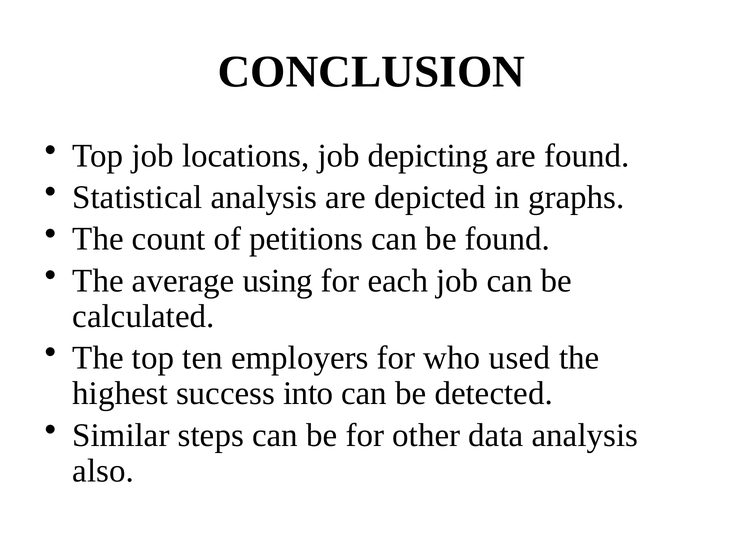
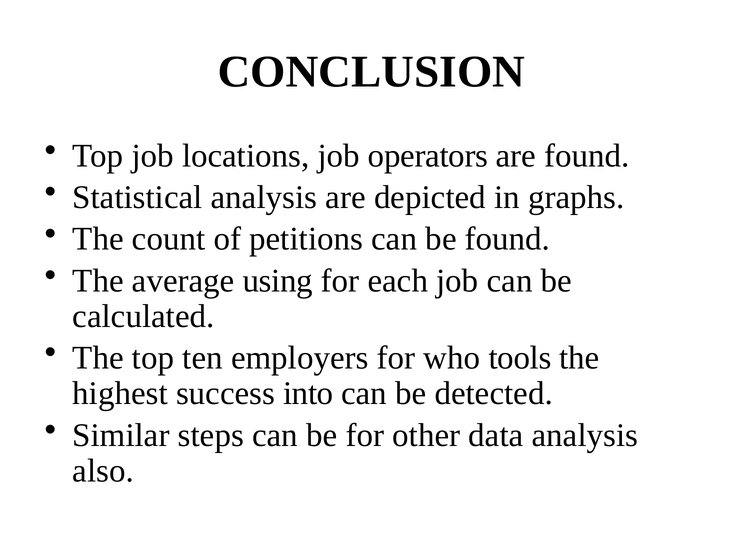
depicting: depicting -> operators
used: used -> tools
